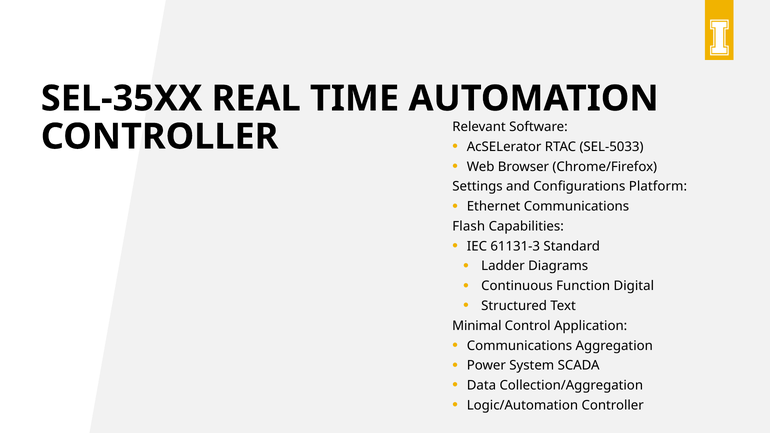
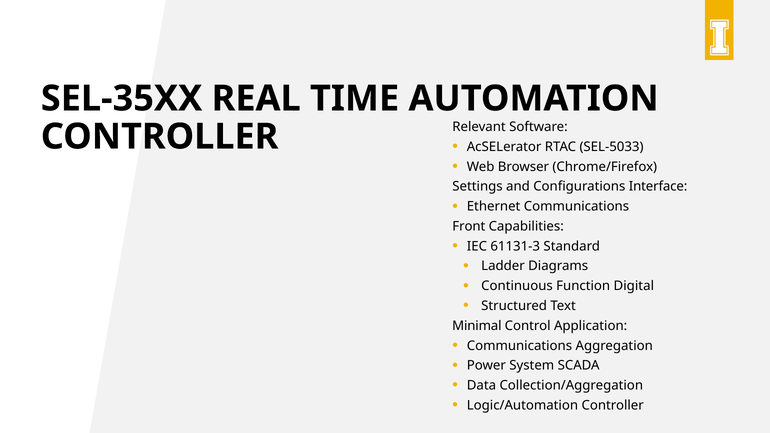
Platform: Platform -> Interface
Flash: Flash -> Front
